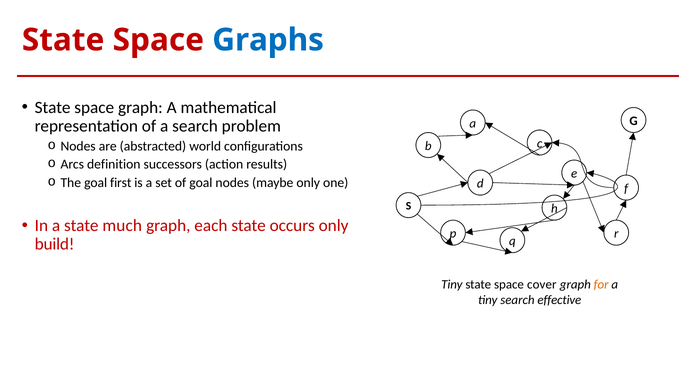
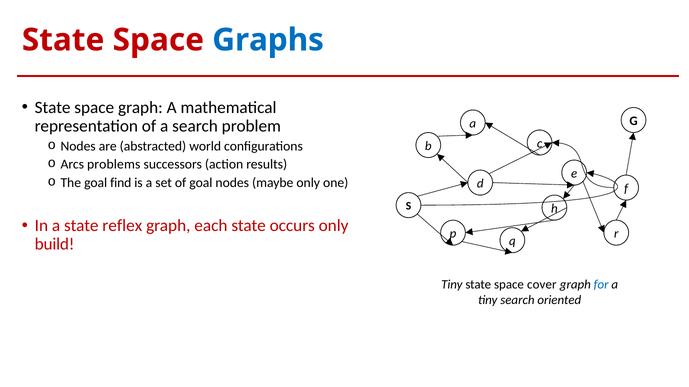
definition: definition -> problems
first: first -> find
much: much -> reflex
for colour: orange -> blue
effective: effective -> oriented
